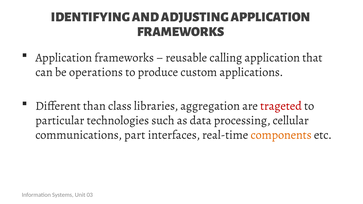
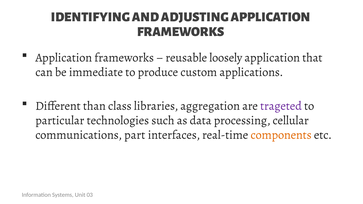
calling: calling -> loosely
operations: operations -> immediate
trageted colour: red -> purple
